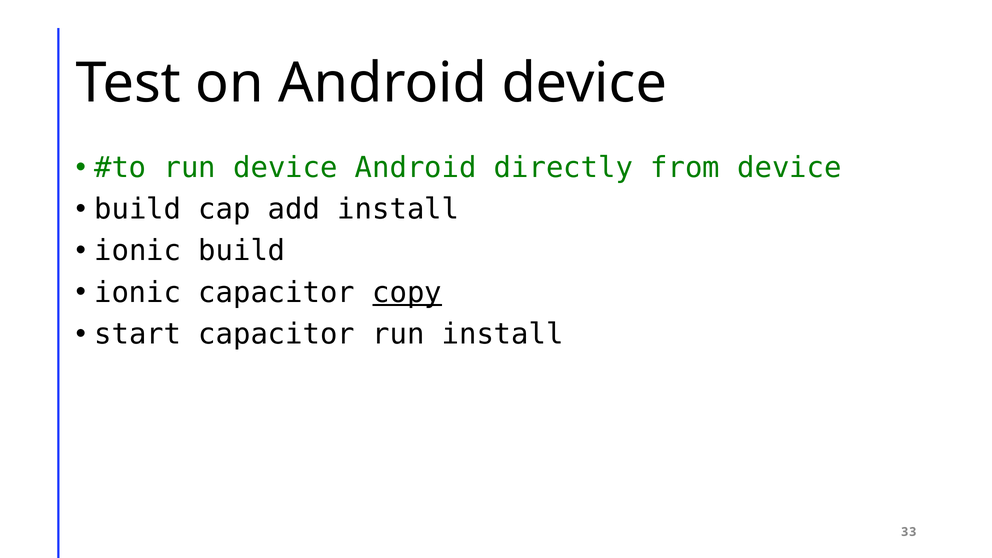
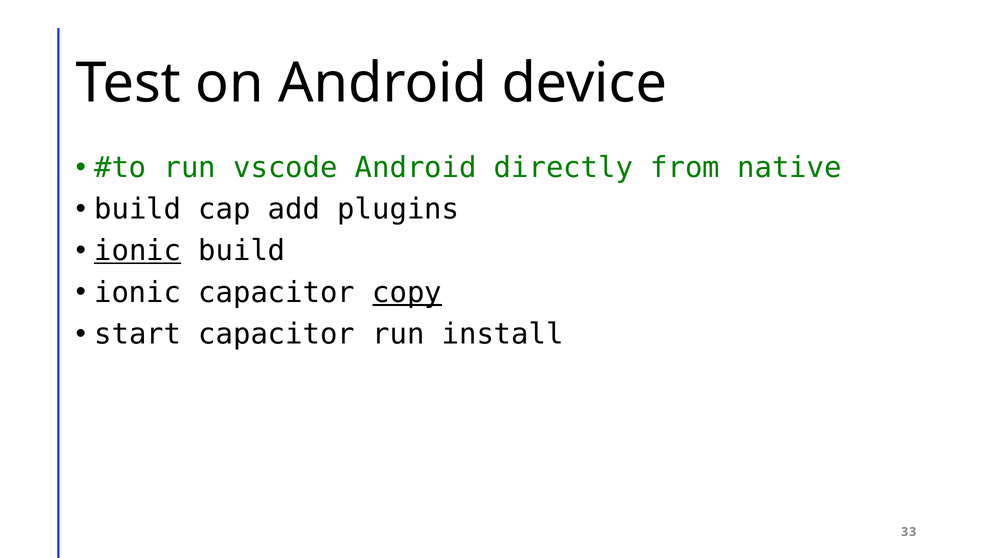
run device: device -> vscode
from device: device -> native
add install: install -> plugins
ionic at (138, 251) underline: none -> present
